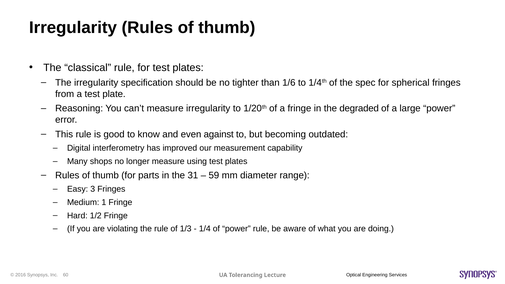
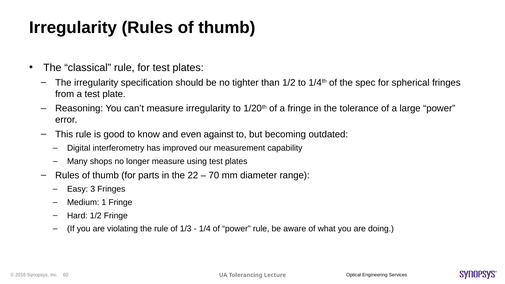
than 1/6: 1/6 -> 1/2
degraded: degraded -> tolerance
31: 31 -> 22
59: 59 -> 70
